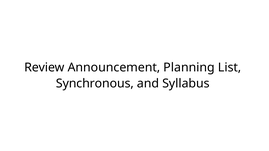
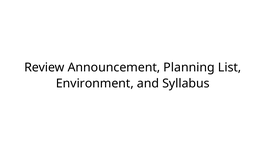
Synchronous: Synchronous -> Environment
